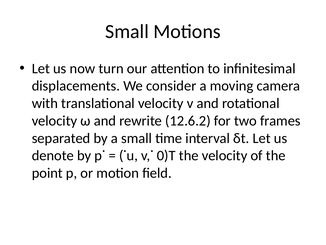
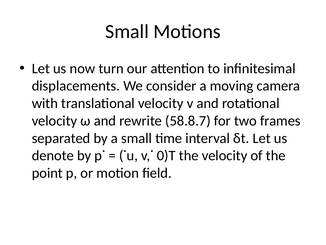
12.6.2: 12.6.2 -> 58.8.7
